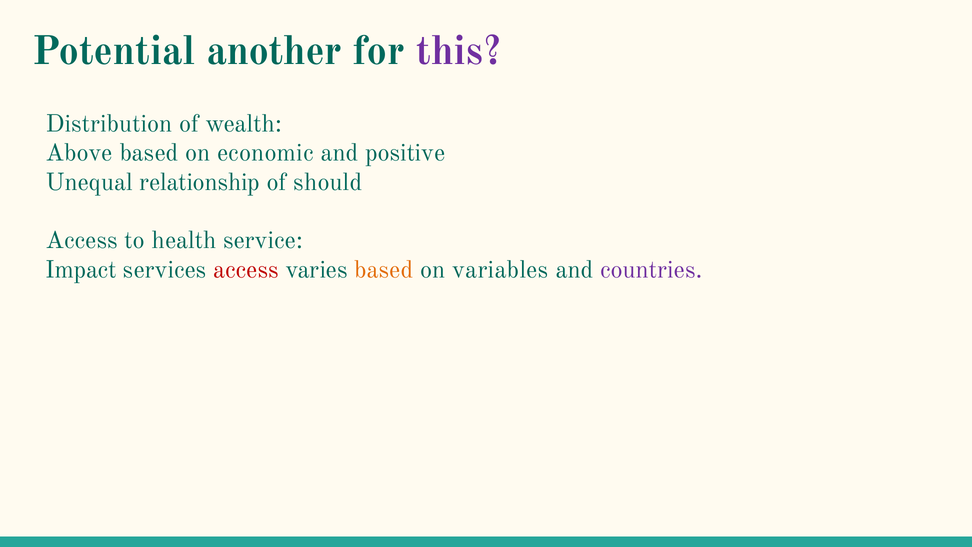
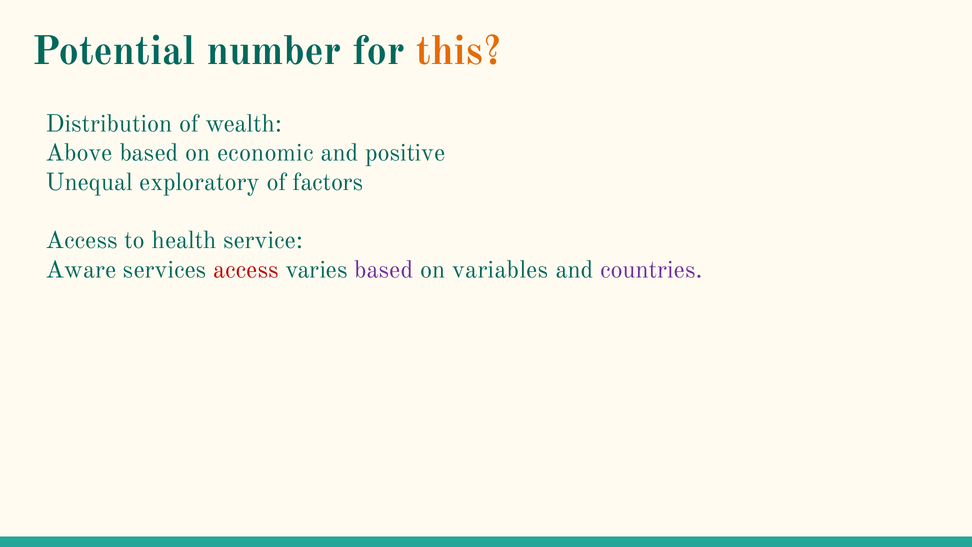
another: another -> number
this colour: purple -> orange
relationship: relationship -> exploratory
should: should -> factors
Impact: Impact -> Aware
based at (384, 269) colour: orange -> purple
